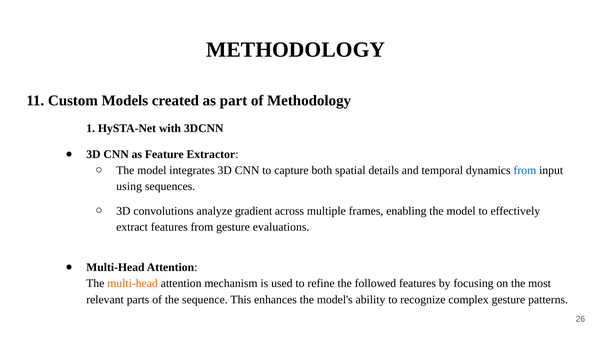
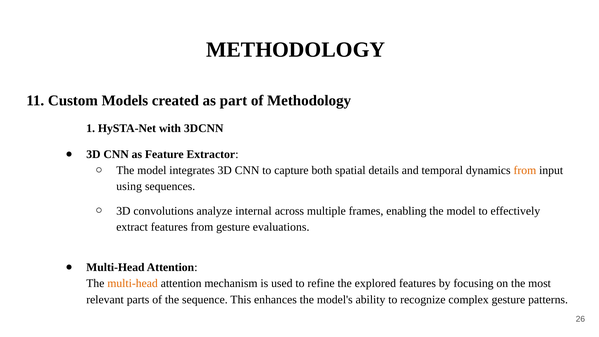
from at (525, 170) colour: blue -> orange
gradient: gradient -> internal
followed: followed -> explored
